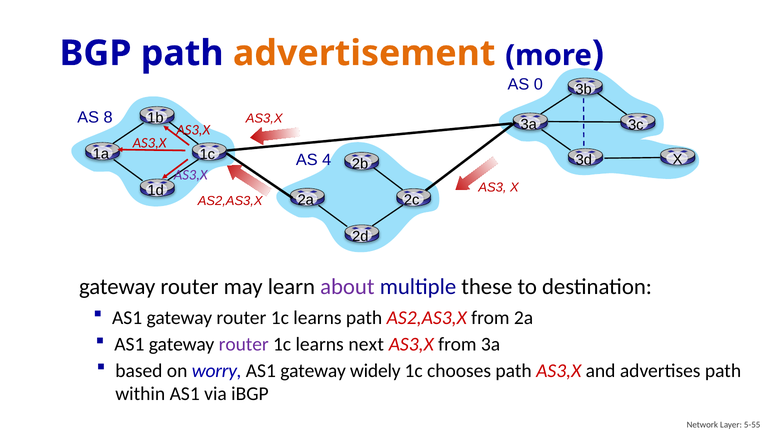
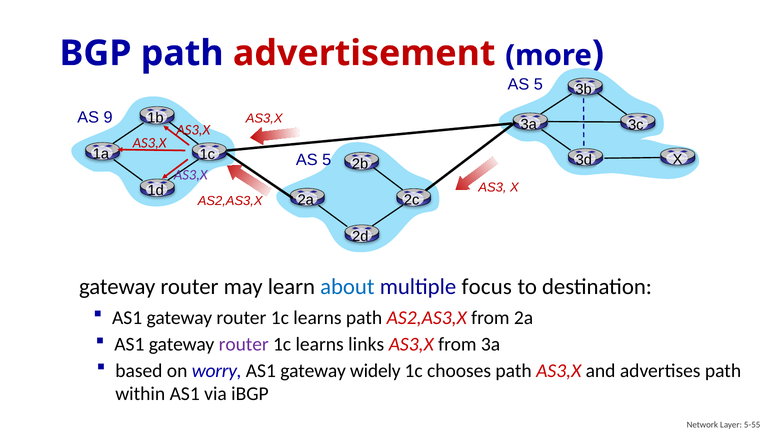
advertisement colour: orange -> red
0 at (538, 85): 0 -> 5
8: 8 -> 9
4 at (327, 160): 4 -> 5
about colour: purple -> blue
these: these -> focus
next: next -> links
